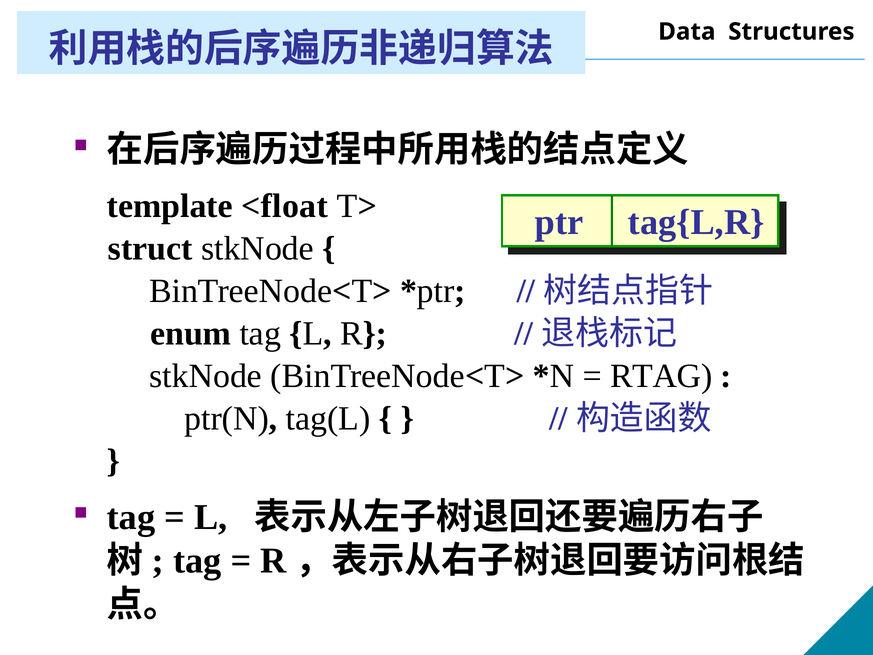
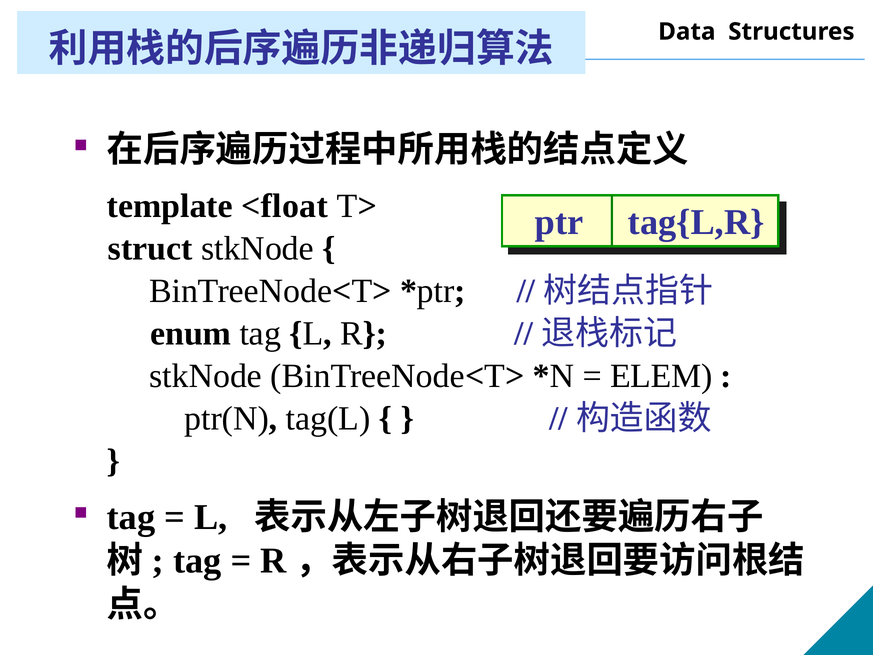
RTAG: RTAG -> ELEM
